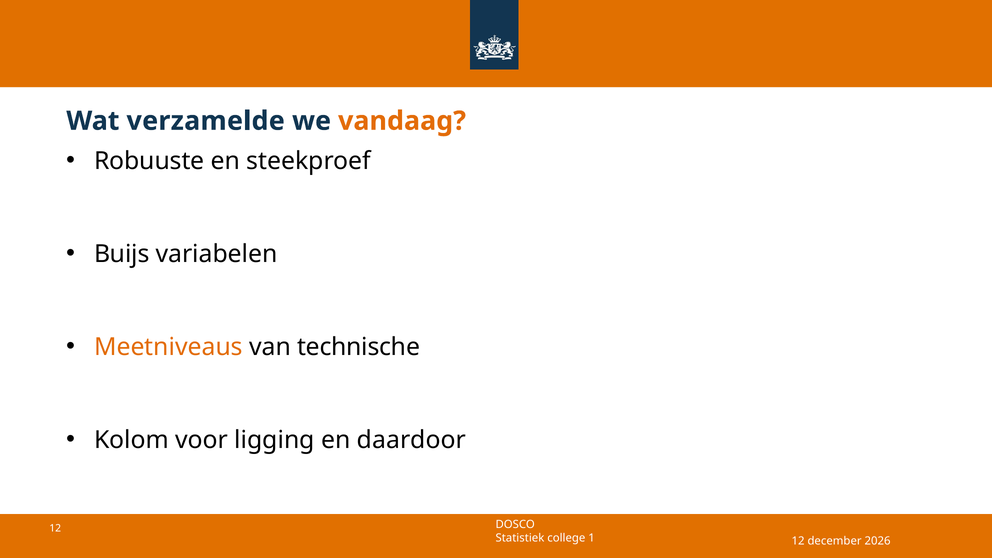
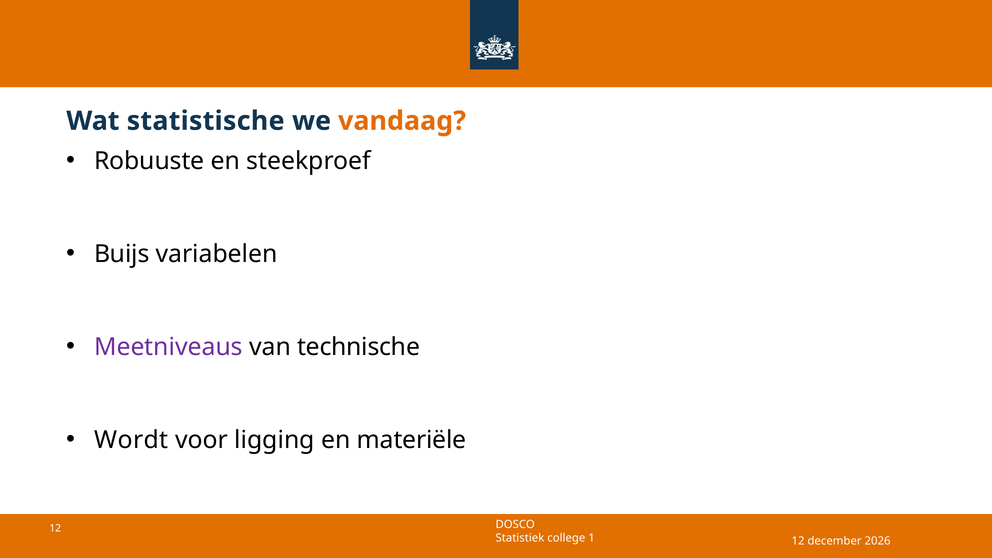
verzamelde: verzamelde -> statistische
Meetniveaus colour: orange -> purple
Kolom: Kolom -> Wordt
daardoor: daardoor -> materiële
